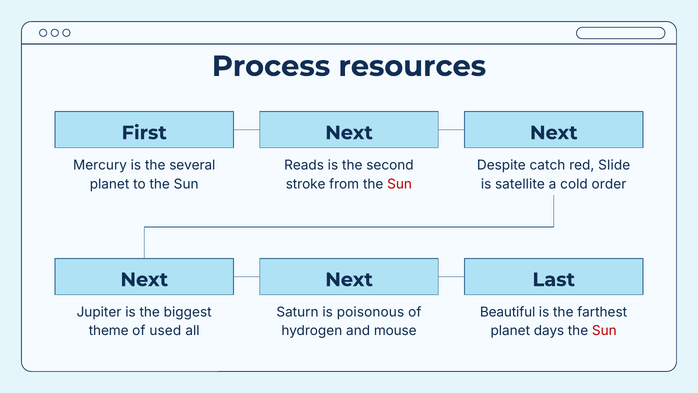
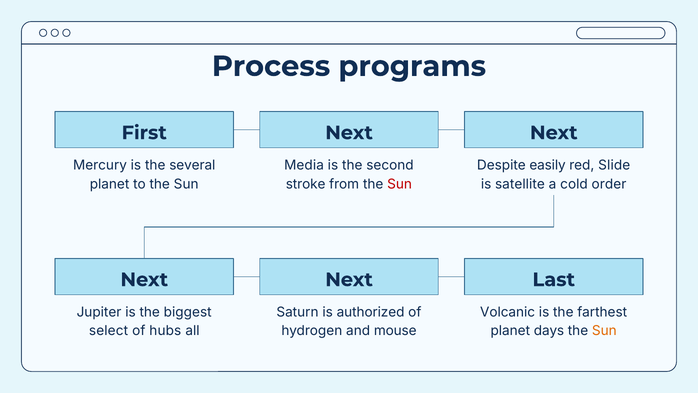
resources: resources -> programs
Reads: Reads -> Media
catch: catch -> easily
poisonous: poisonous -> authorized
Beautiful: Beautiful -> Volcanic
theme: theme -> select
used: used -> hubs
Sun at (604, 331) colour: red -> orange
